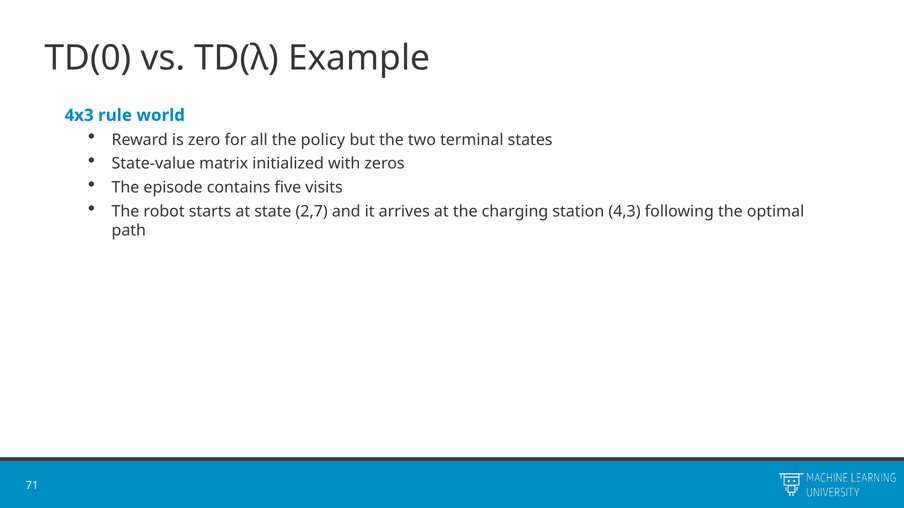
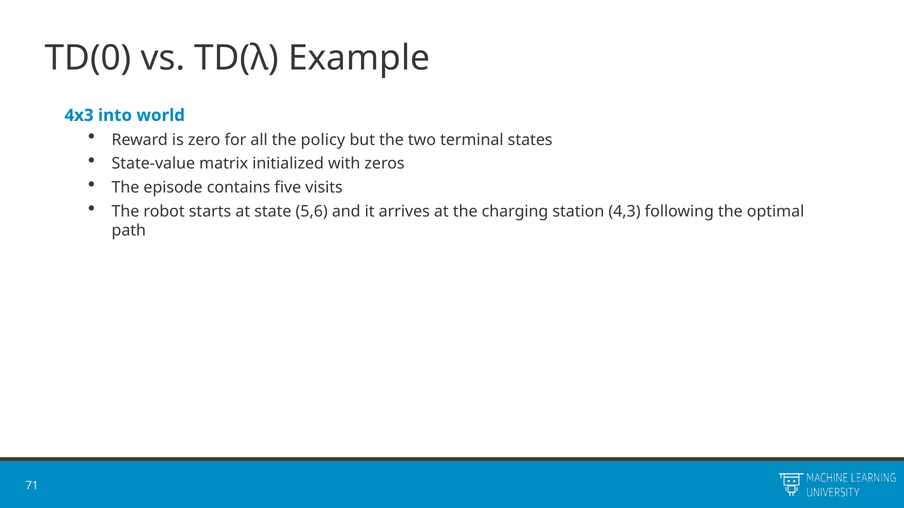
rule: rule -> into
2,7: 2,7 -> 5,6
